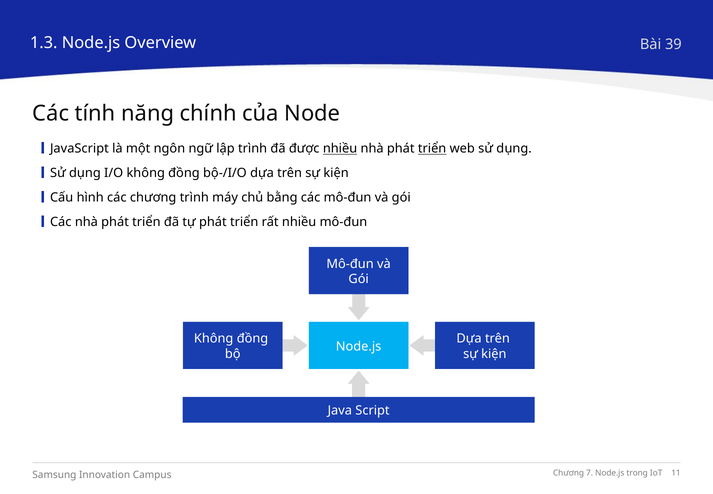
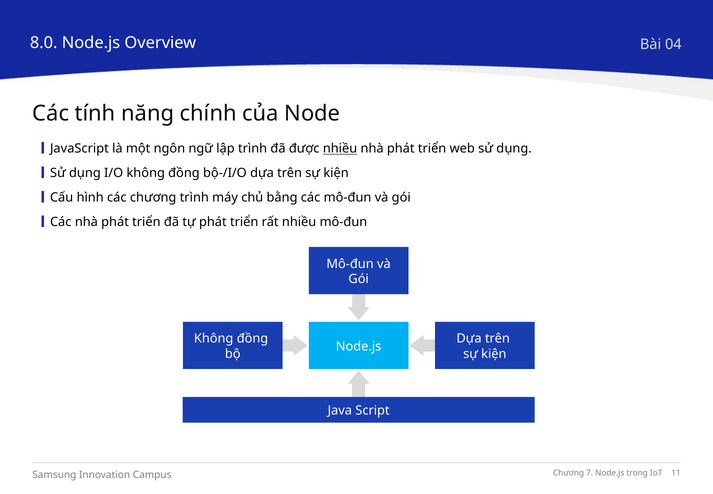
1.3: 1.3 -> 8.0
39: 39 -> 04
triển at (432, 149) underline: present -> none
